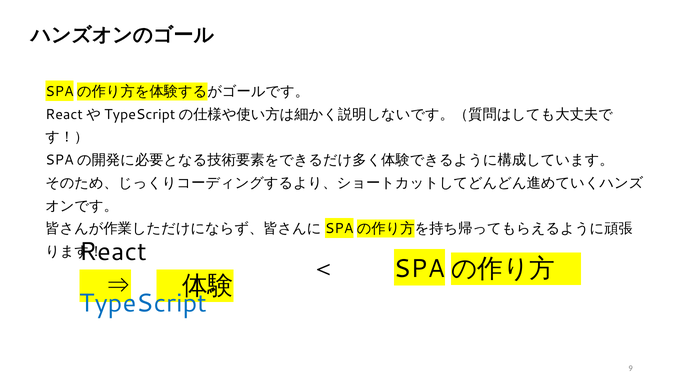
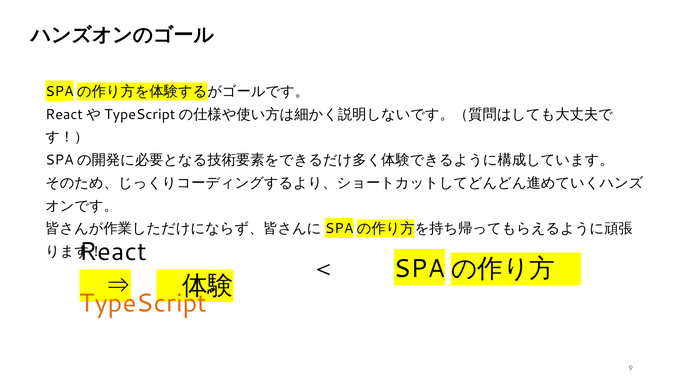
TypeScript colour: blue -> orange
